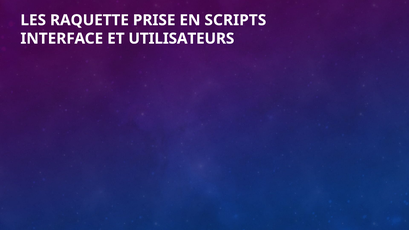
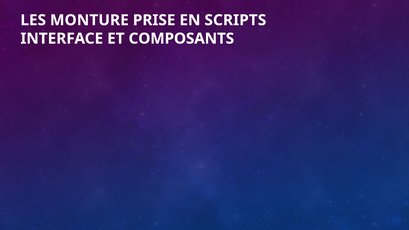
RAQUETTE: RAQUETTE -> MONTURE
UTILISATEURS: UTILISATEURS -> COMPOSANTS
